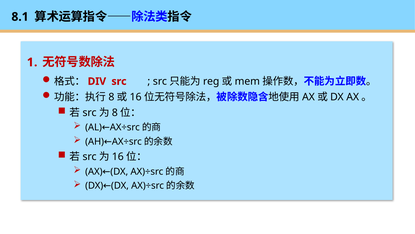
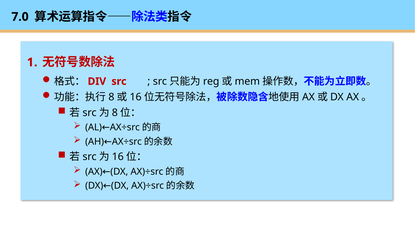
8.1: 8.1 -> 7.0
